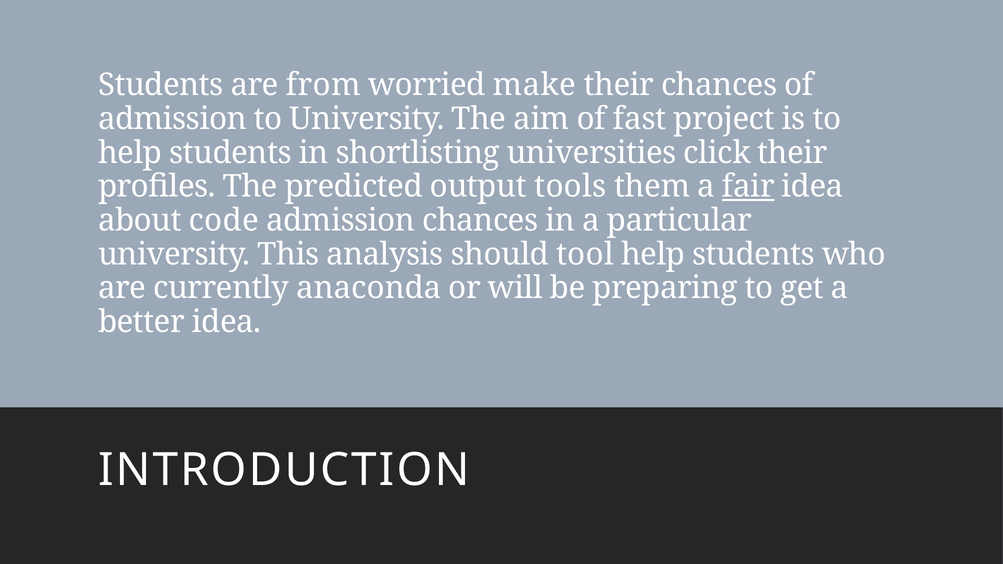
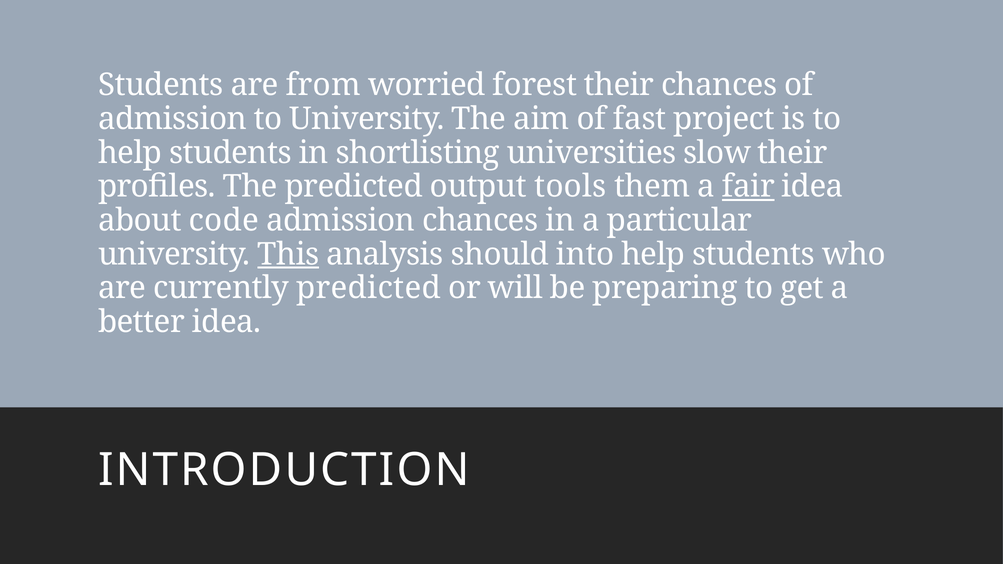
make: make -> forest
click: click -> slow
This underline: none -> present
tool: tool -> into
currently anaconda: anaconda -> predicted
